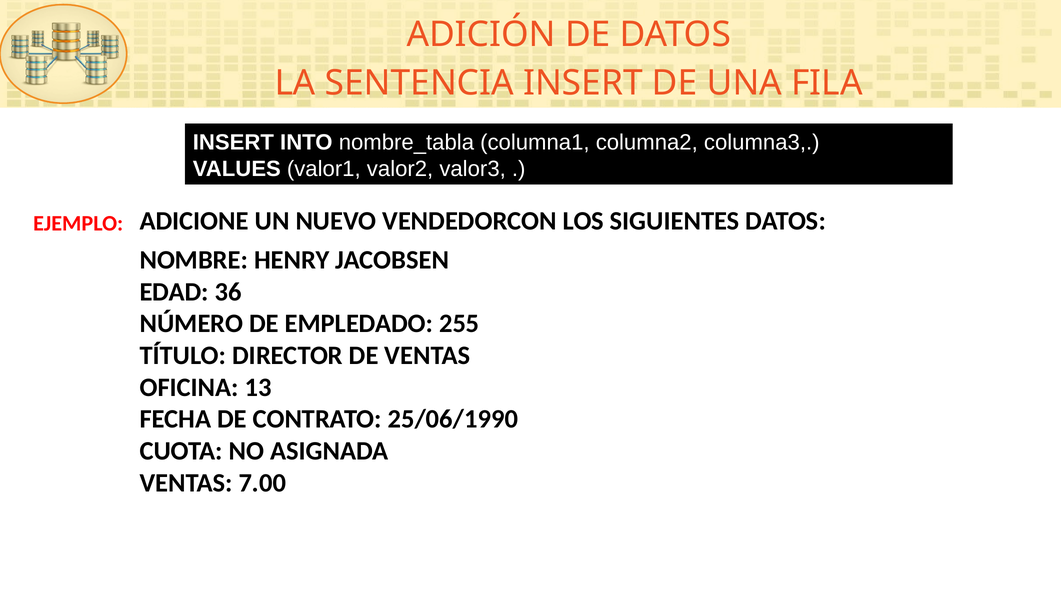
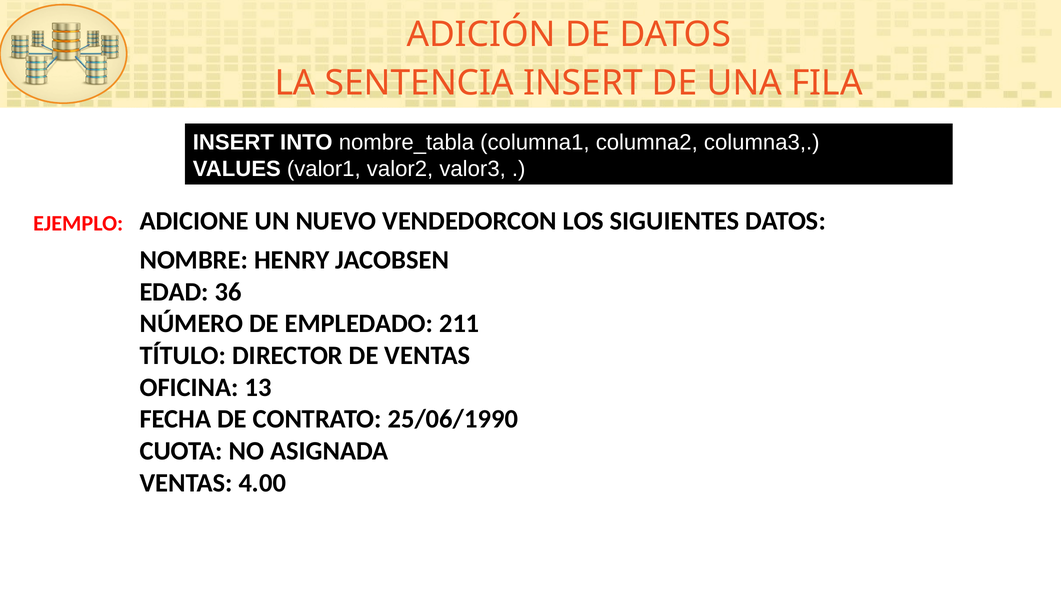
255: 255 -> 211
7.00: 7.00 -> 4.00
